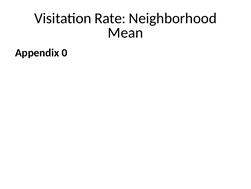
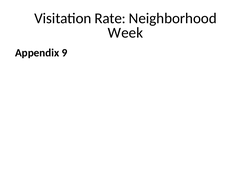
Mean: Mean -> Week
0: 0 -> 9
